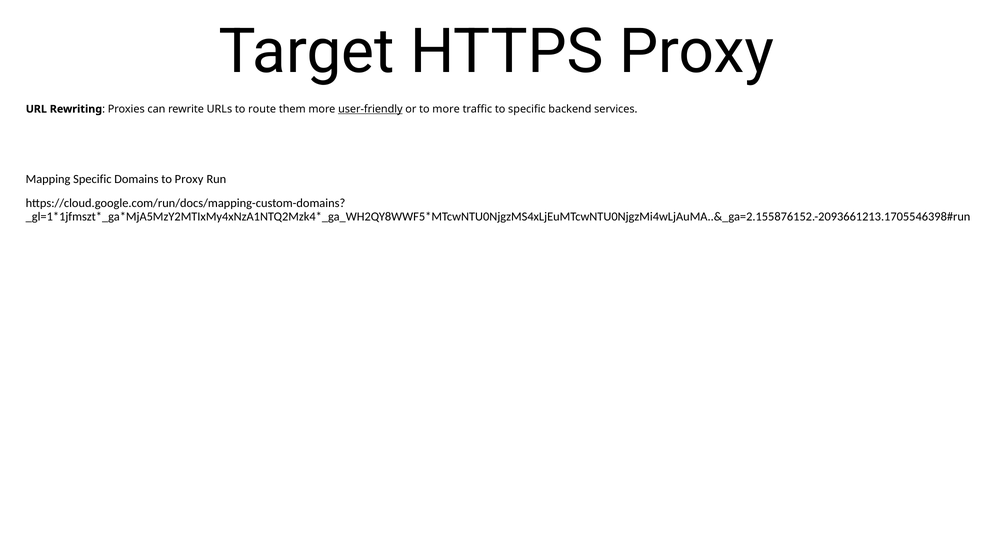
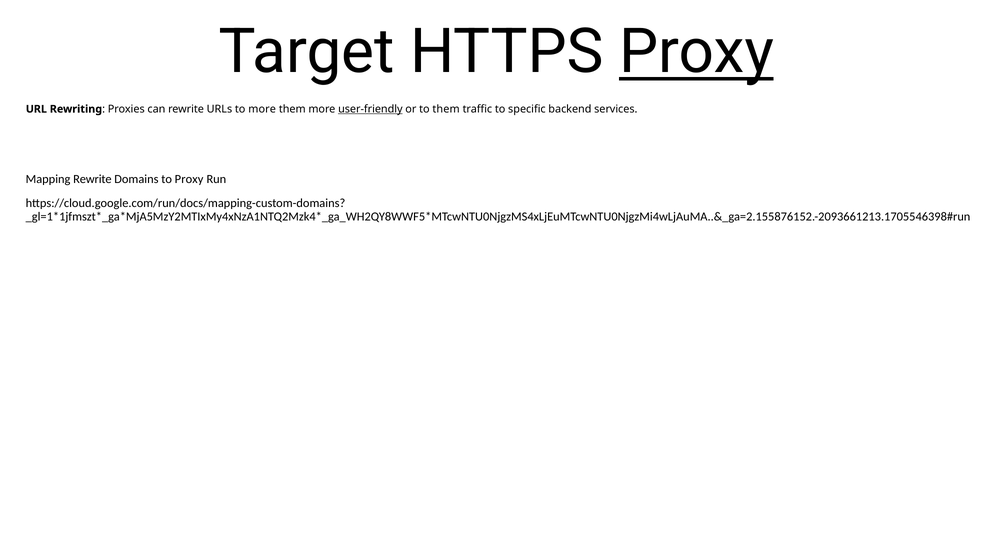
Proxy at (697, 52) underline: none -> present
to route: route -> more
to more: more -> them
Mapping Specific: Specific -> Rewrite
